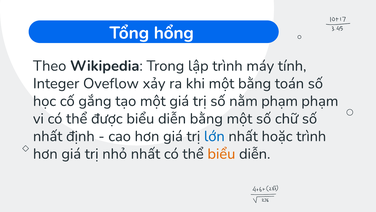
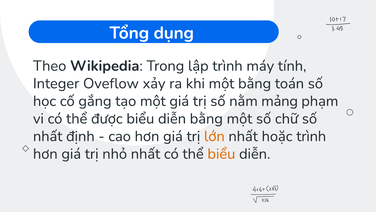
hổng: hổng -> dụng
nằm phạm: phạm -> mảng
lớn colour: blue -> orange
